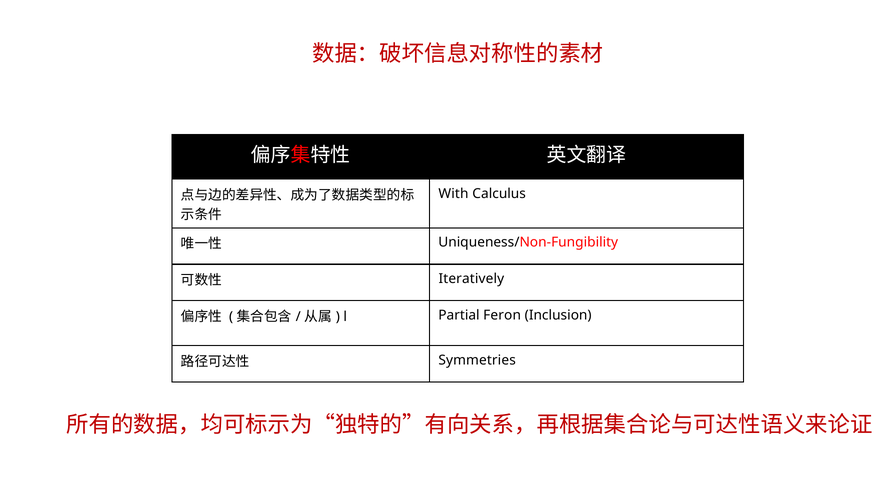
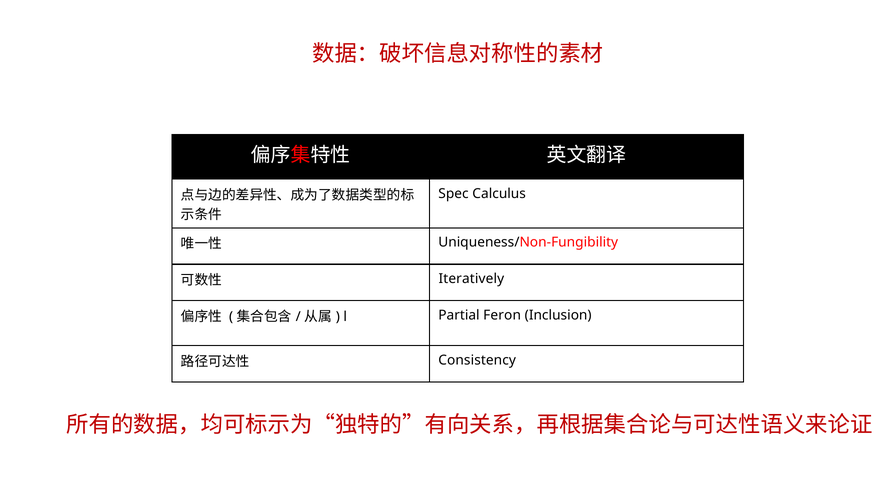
With: With -> Spec
Symmetries: Symmetries -> Consistency
